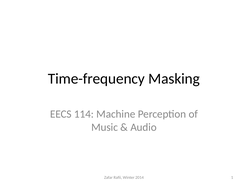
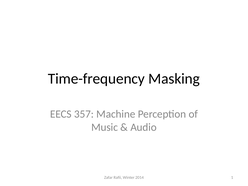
114: 114 -> 357
